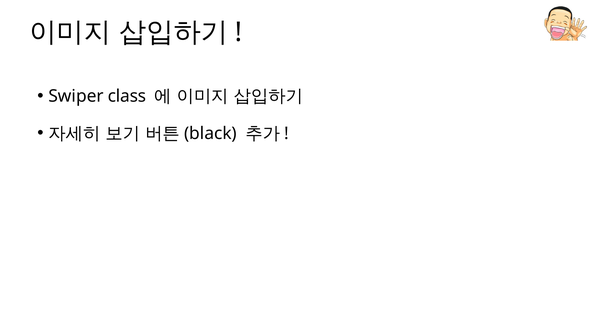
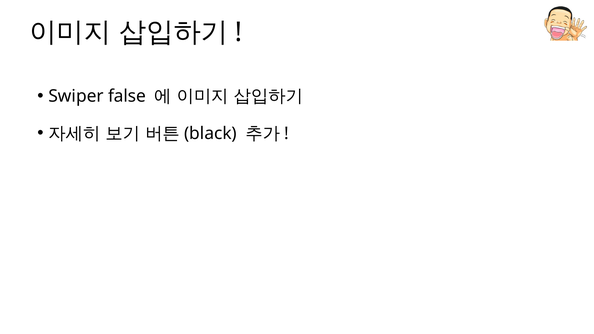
class: class -> false
